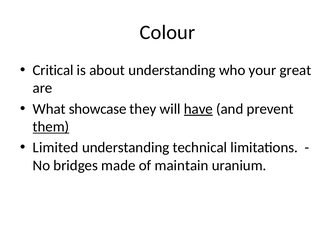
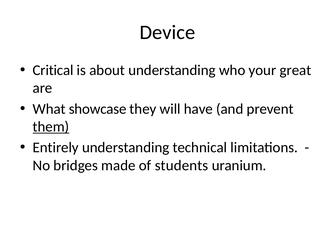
Colour: Colour -> Device
have underline: present -> none
Limited: Limited -> Entirely
maintain: maintain -> students
